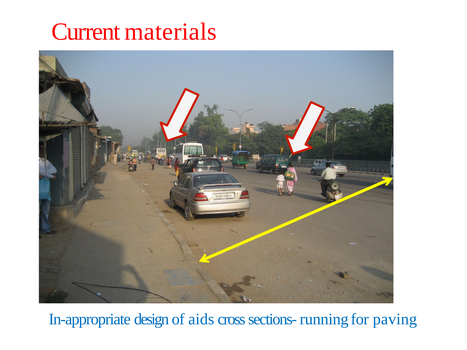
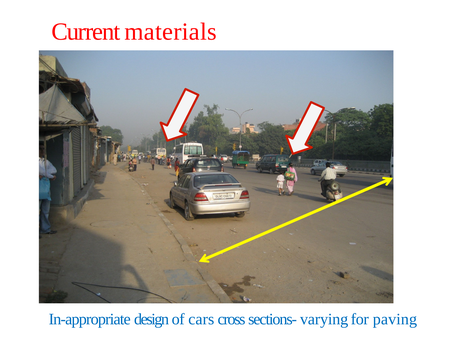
aids: aids -> cars
running: running -> varying
